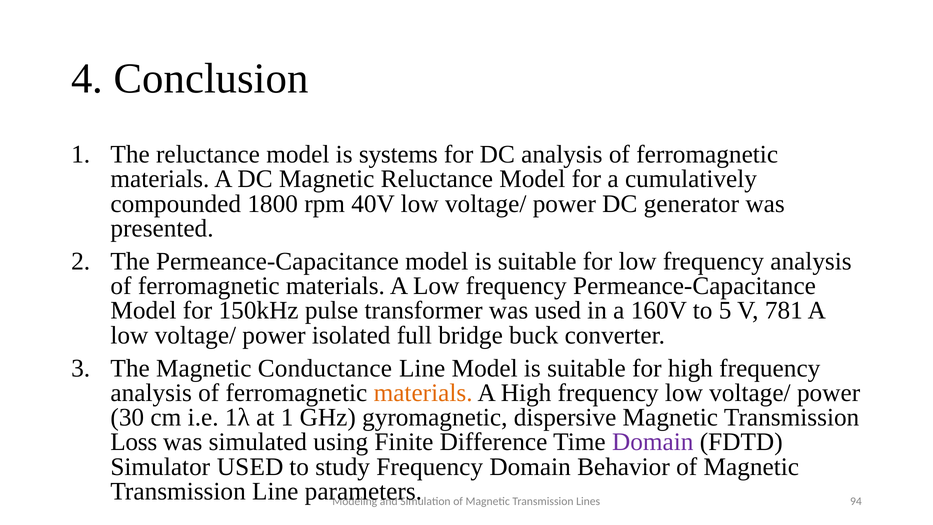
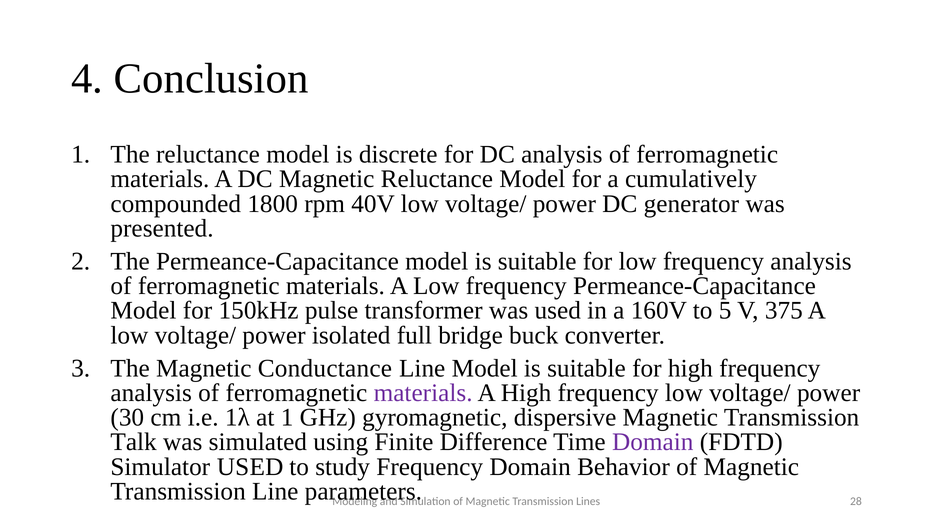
systems: systems -> discrete
781: 781 -> 375
materials at (423, 393) colour: orange -> purple
Loss: Loss -> Talk
94: 94 -> 28
